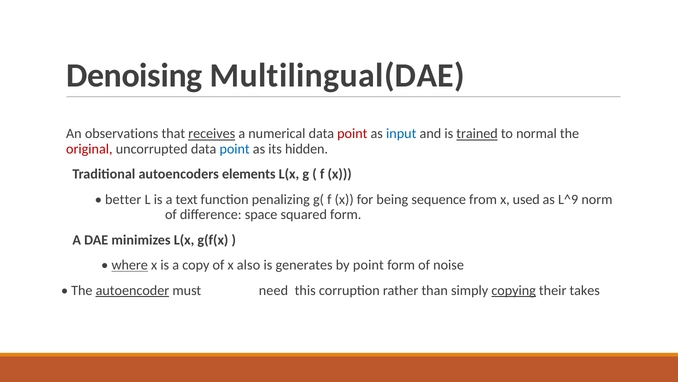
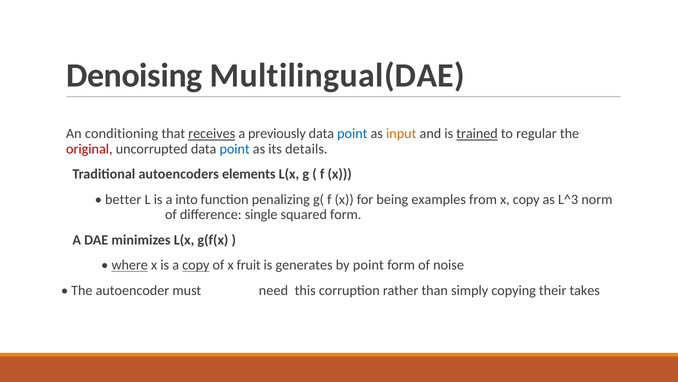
observations: observations -> conditioning
numerical: numerical -> previously
point at (352, 134) colour: red -> blue
input colour: blue -> orange
normal: normal -> regular
hidden: hidden -> details
text: text -> into
sequence: sequence -> examples
x used: used -> copy
L^9: L^9 -> L^3
space: space -> single
copy at (196, 265) underline: none -> present
also: also -> fruit
autoencoder underline: present -> none
copying underline: present -> none
